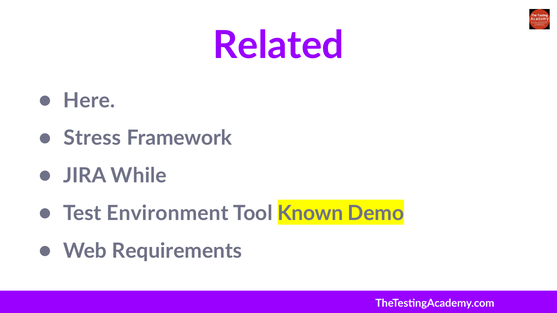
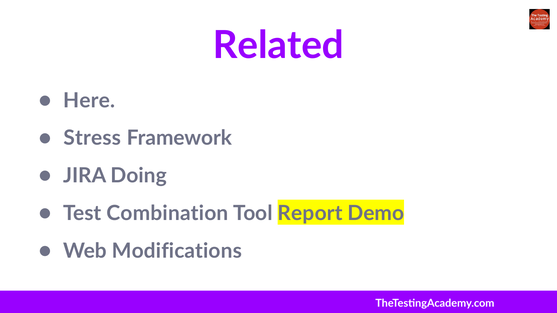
While: While -> Doing
Environment: Environment -> Combination
Known: Known -> Report
Requirements: Requirements -> Modifications
